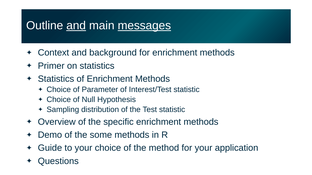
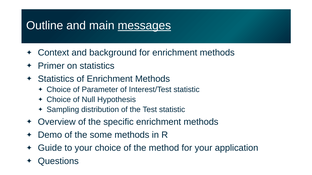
and at (76, 26) underline: present -> none
